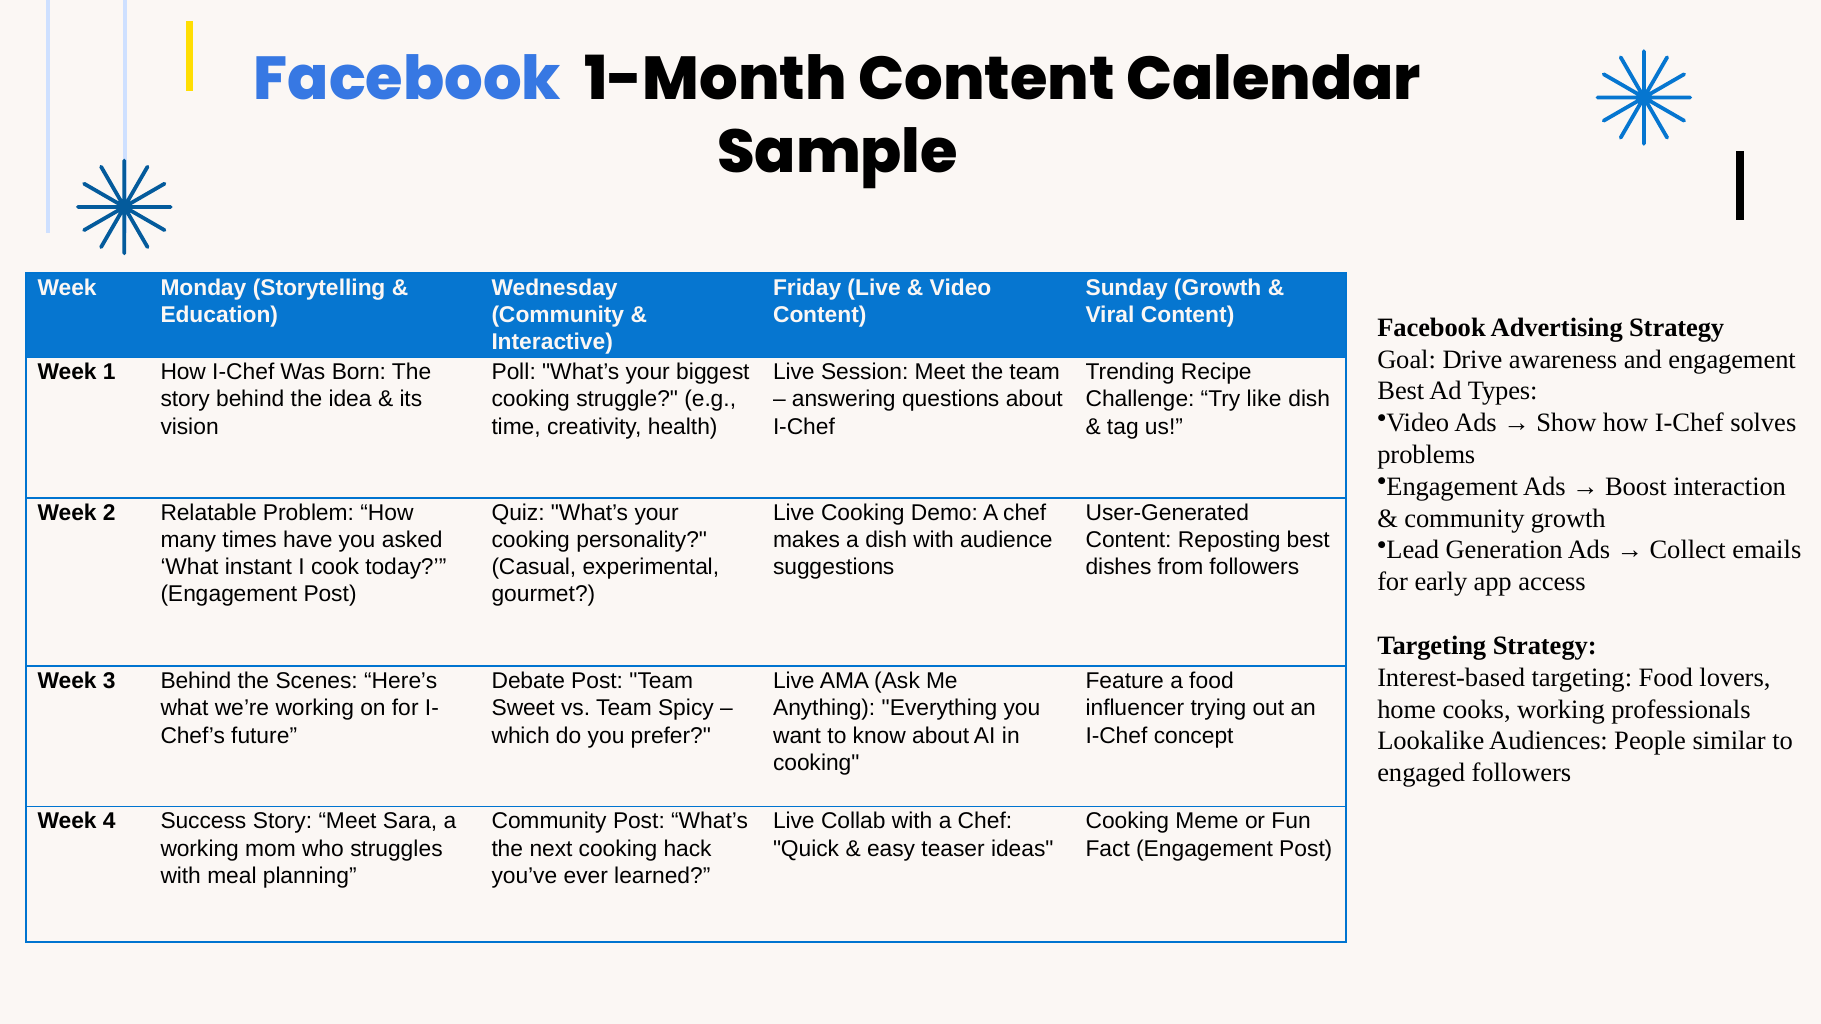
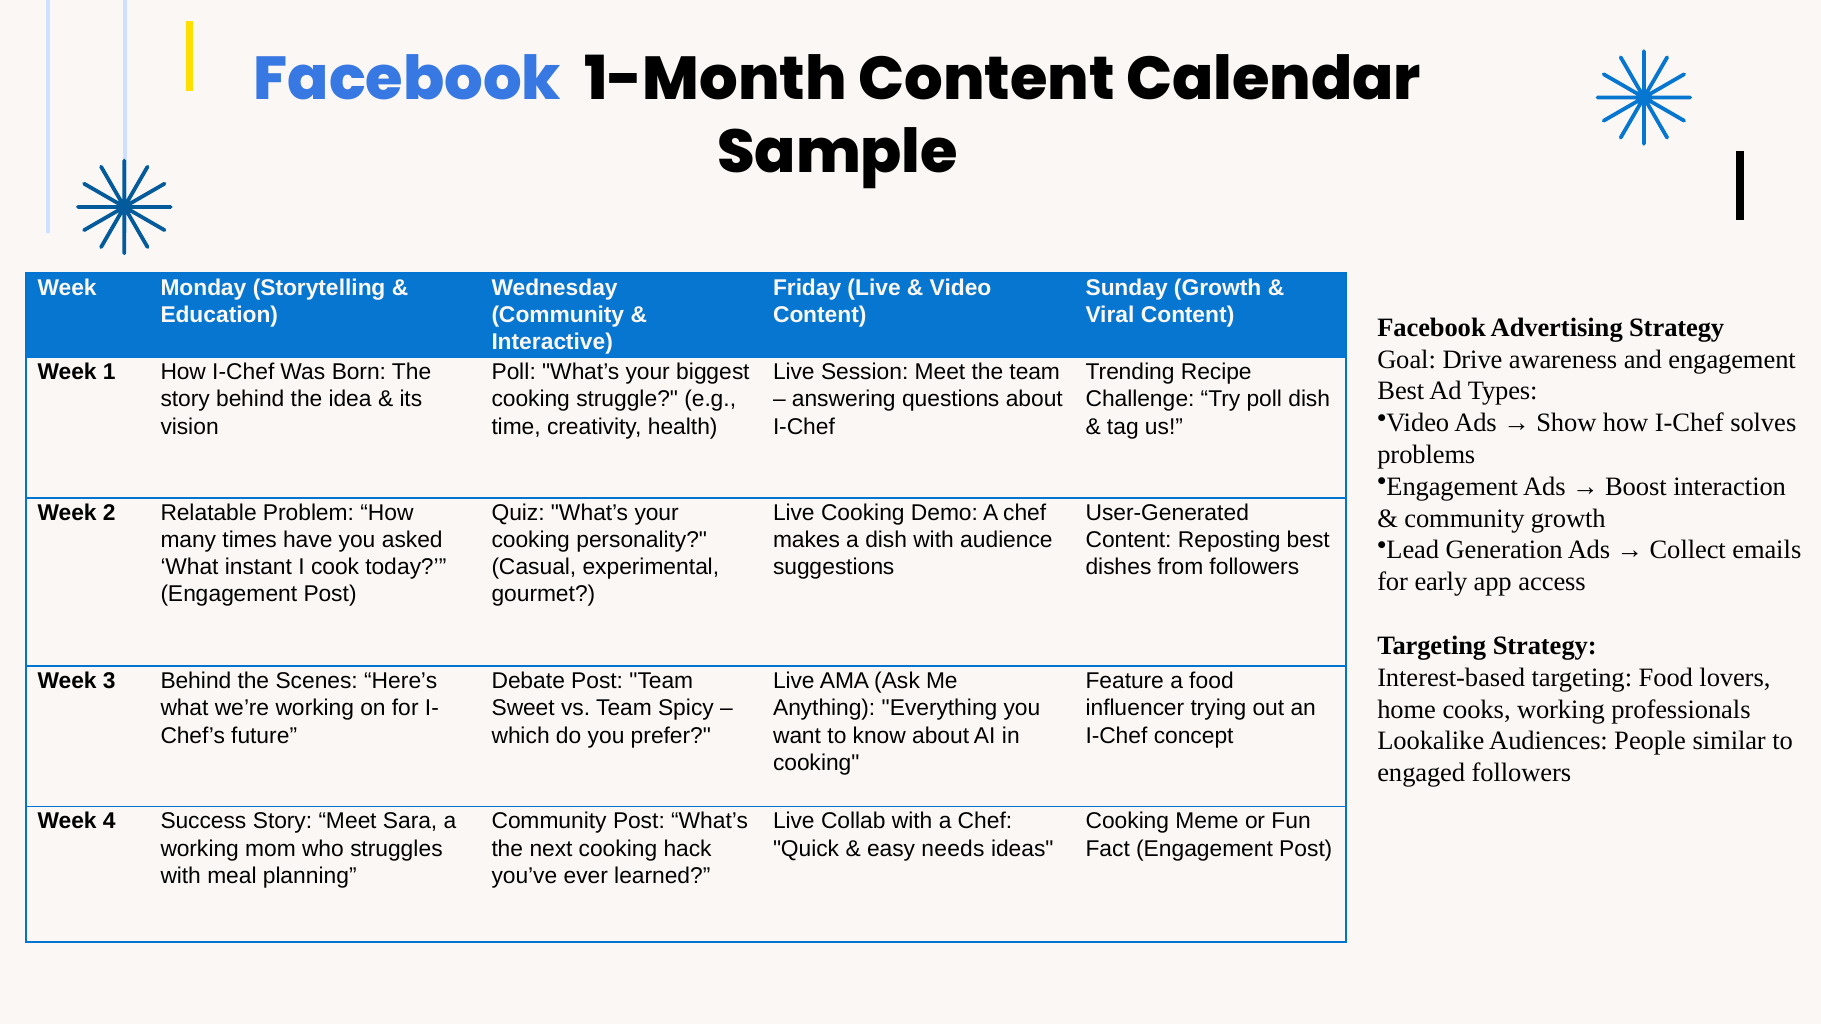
Try like: like -> poll
teaser: teaser -> needs
